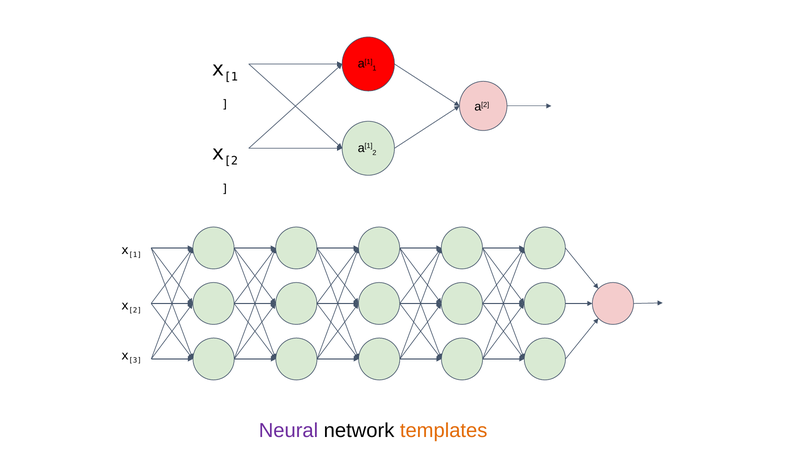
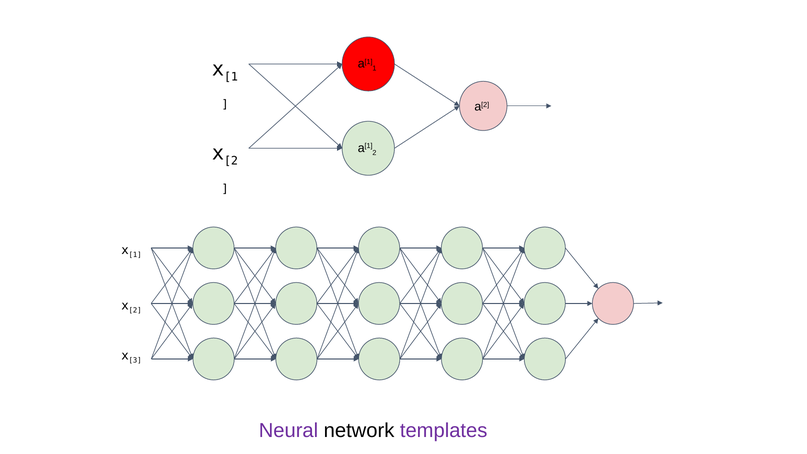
templates colour: orange -> purple
